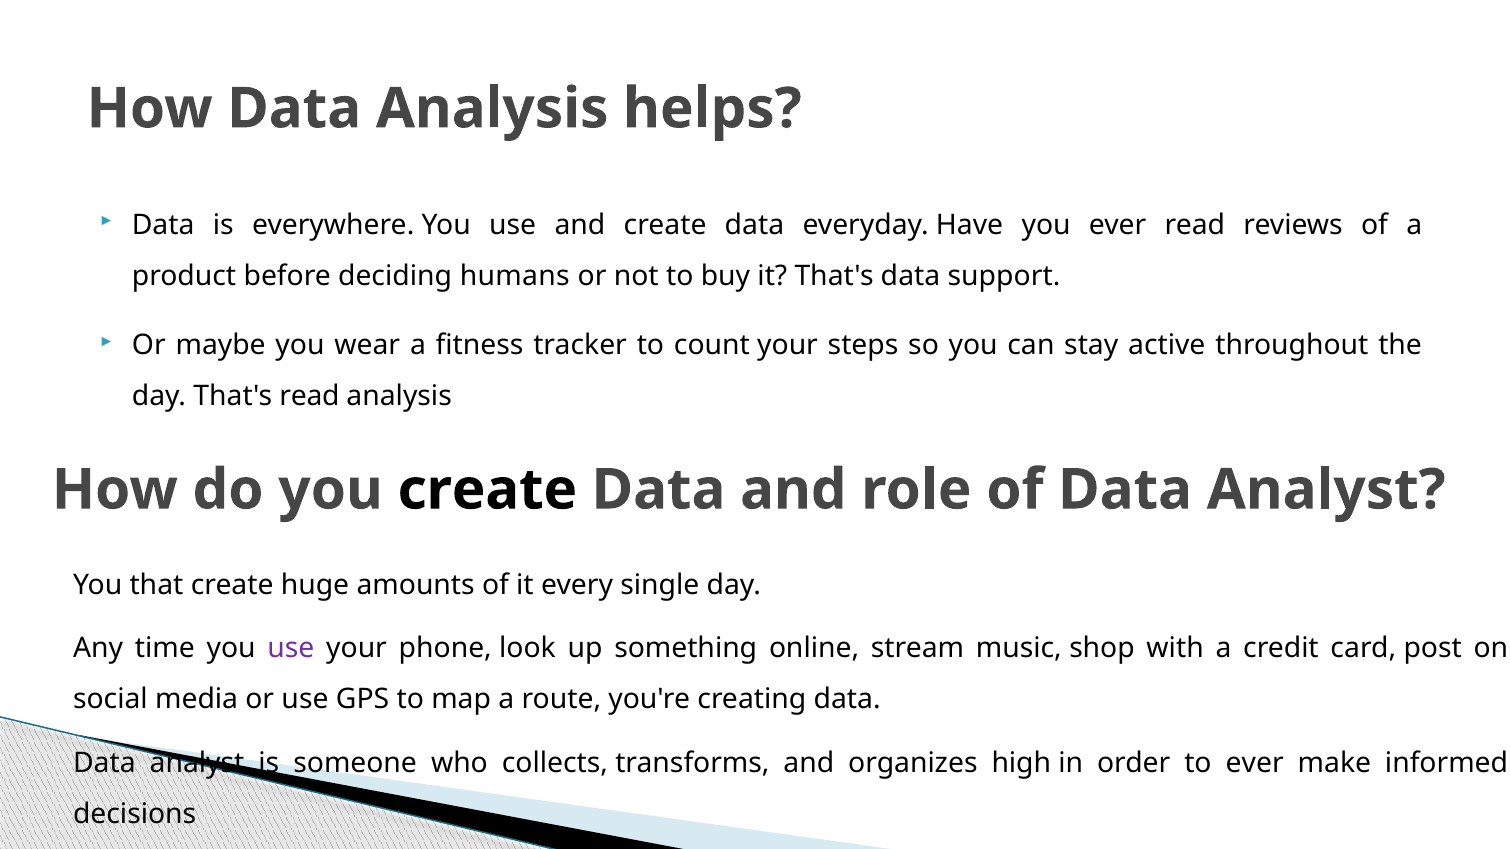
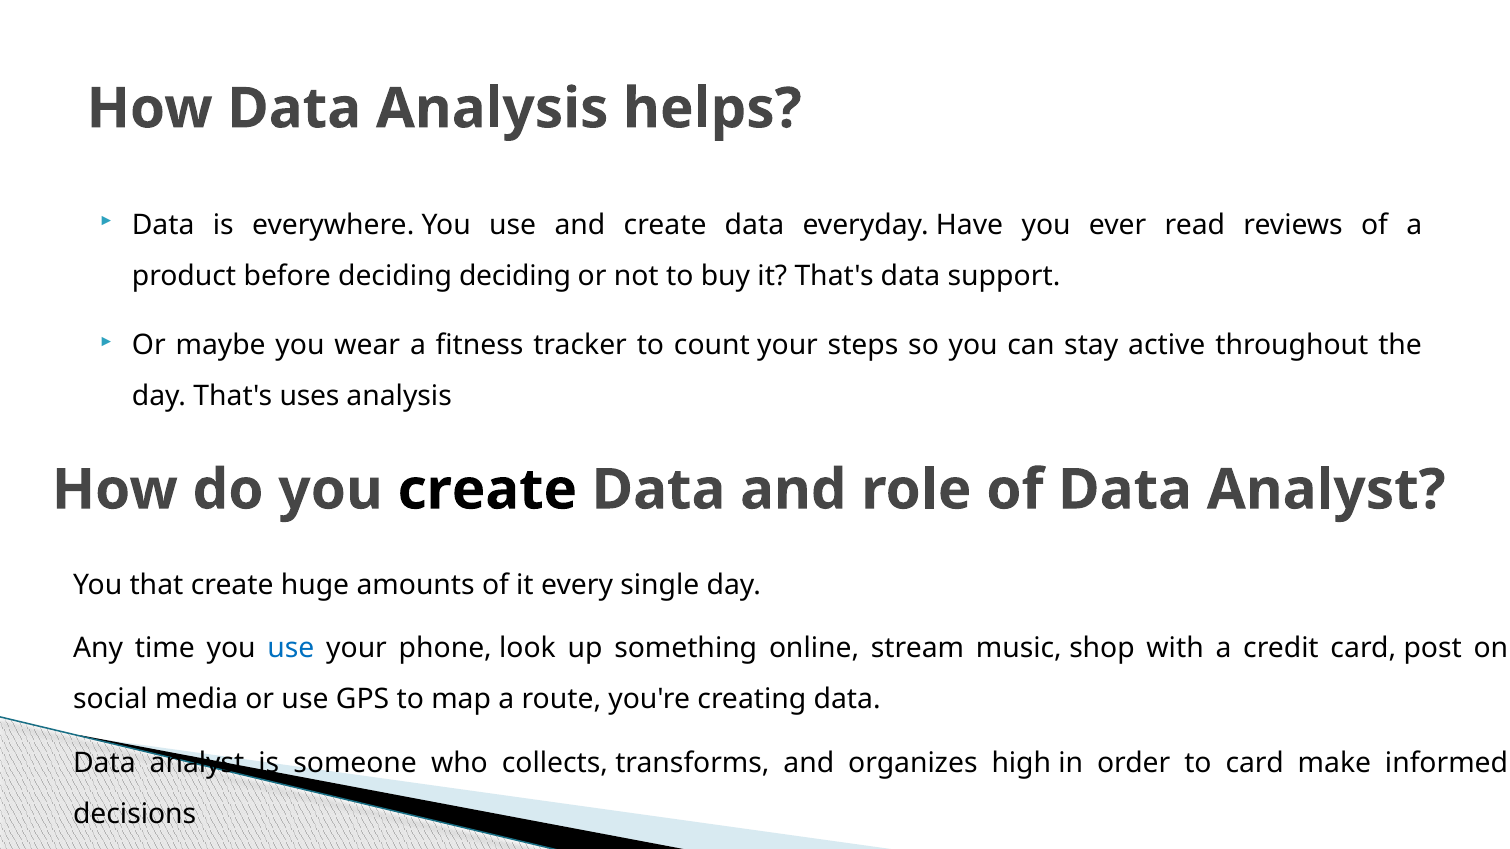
deciding humans: humans -> deciding
That's read: read -> uses
use at (291, 649) colour: purple -> blue
to ever: ever -> card
